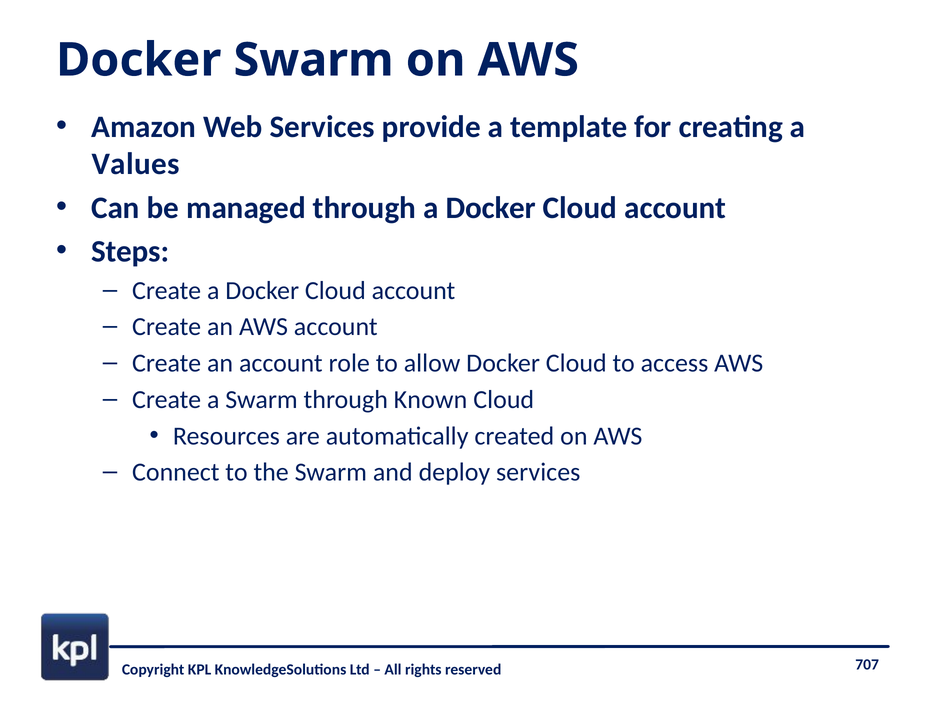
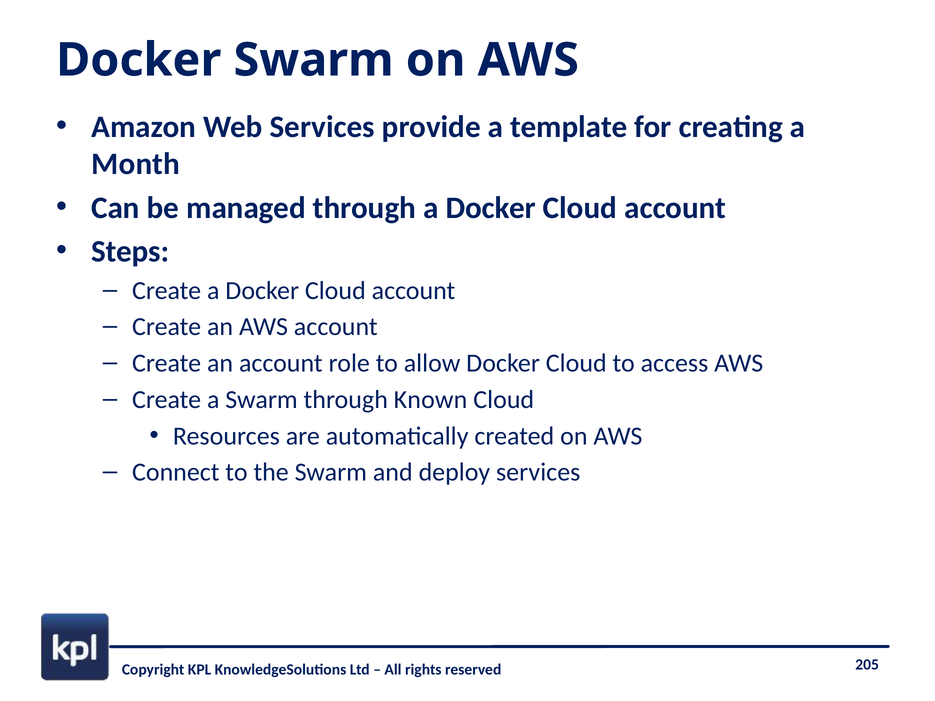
Values: Values -> Month
707: 707 -> 205
